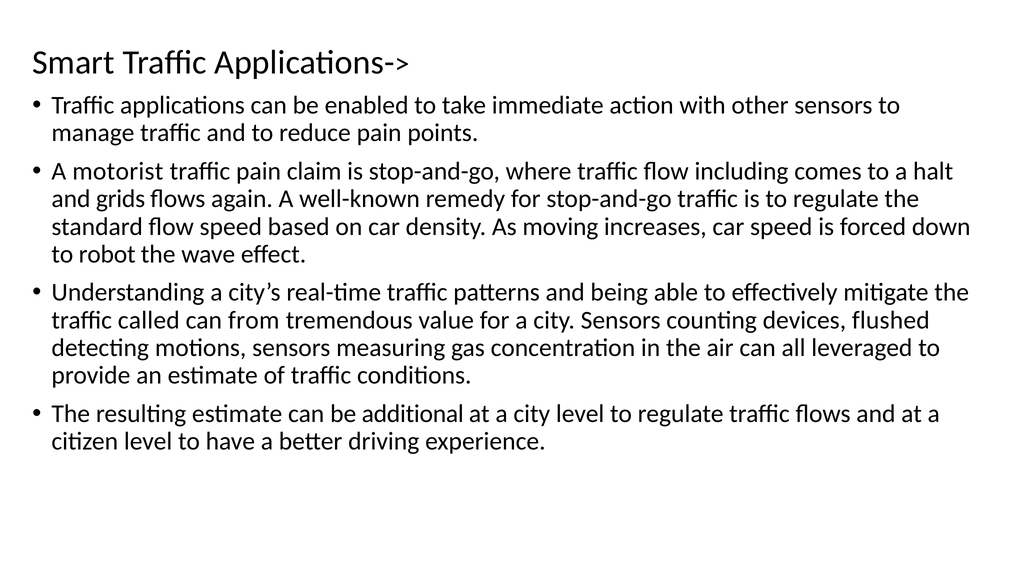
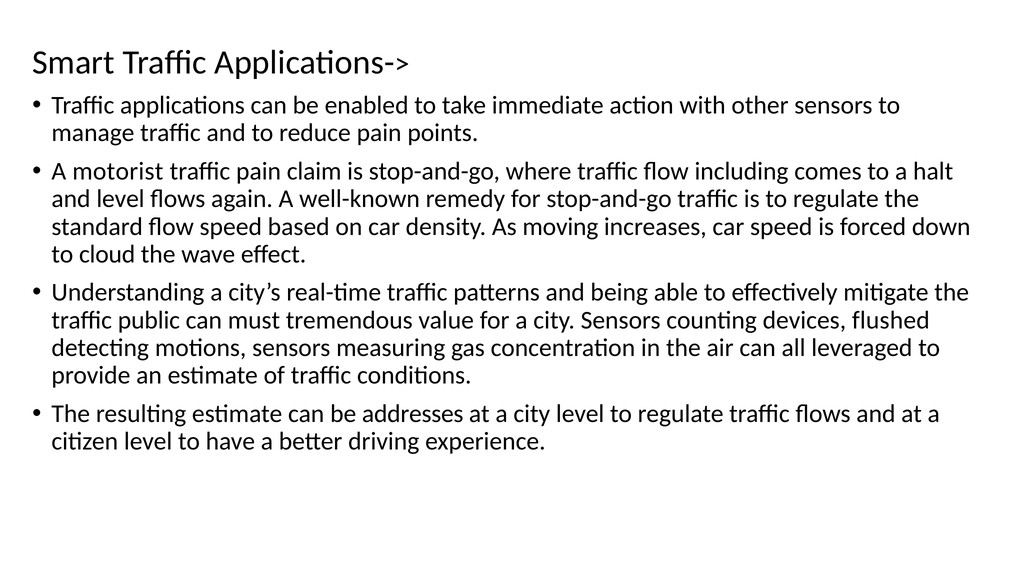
and grids: grids -> level
robot: robot -> cloud
called: called -> public
from: from -> must
additional: additional -> addresses
